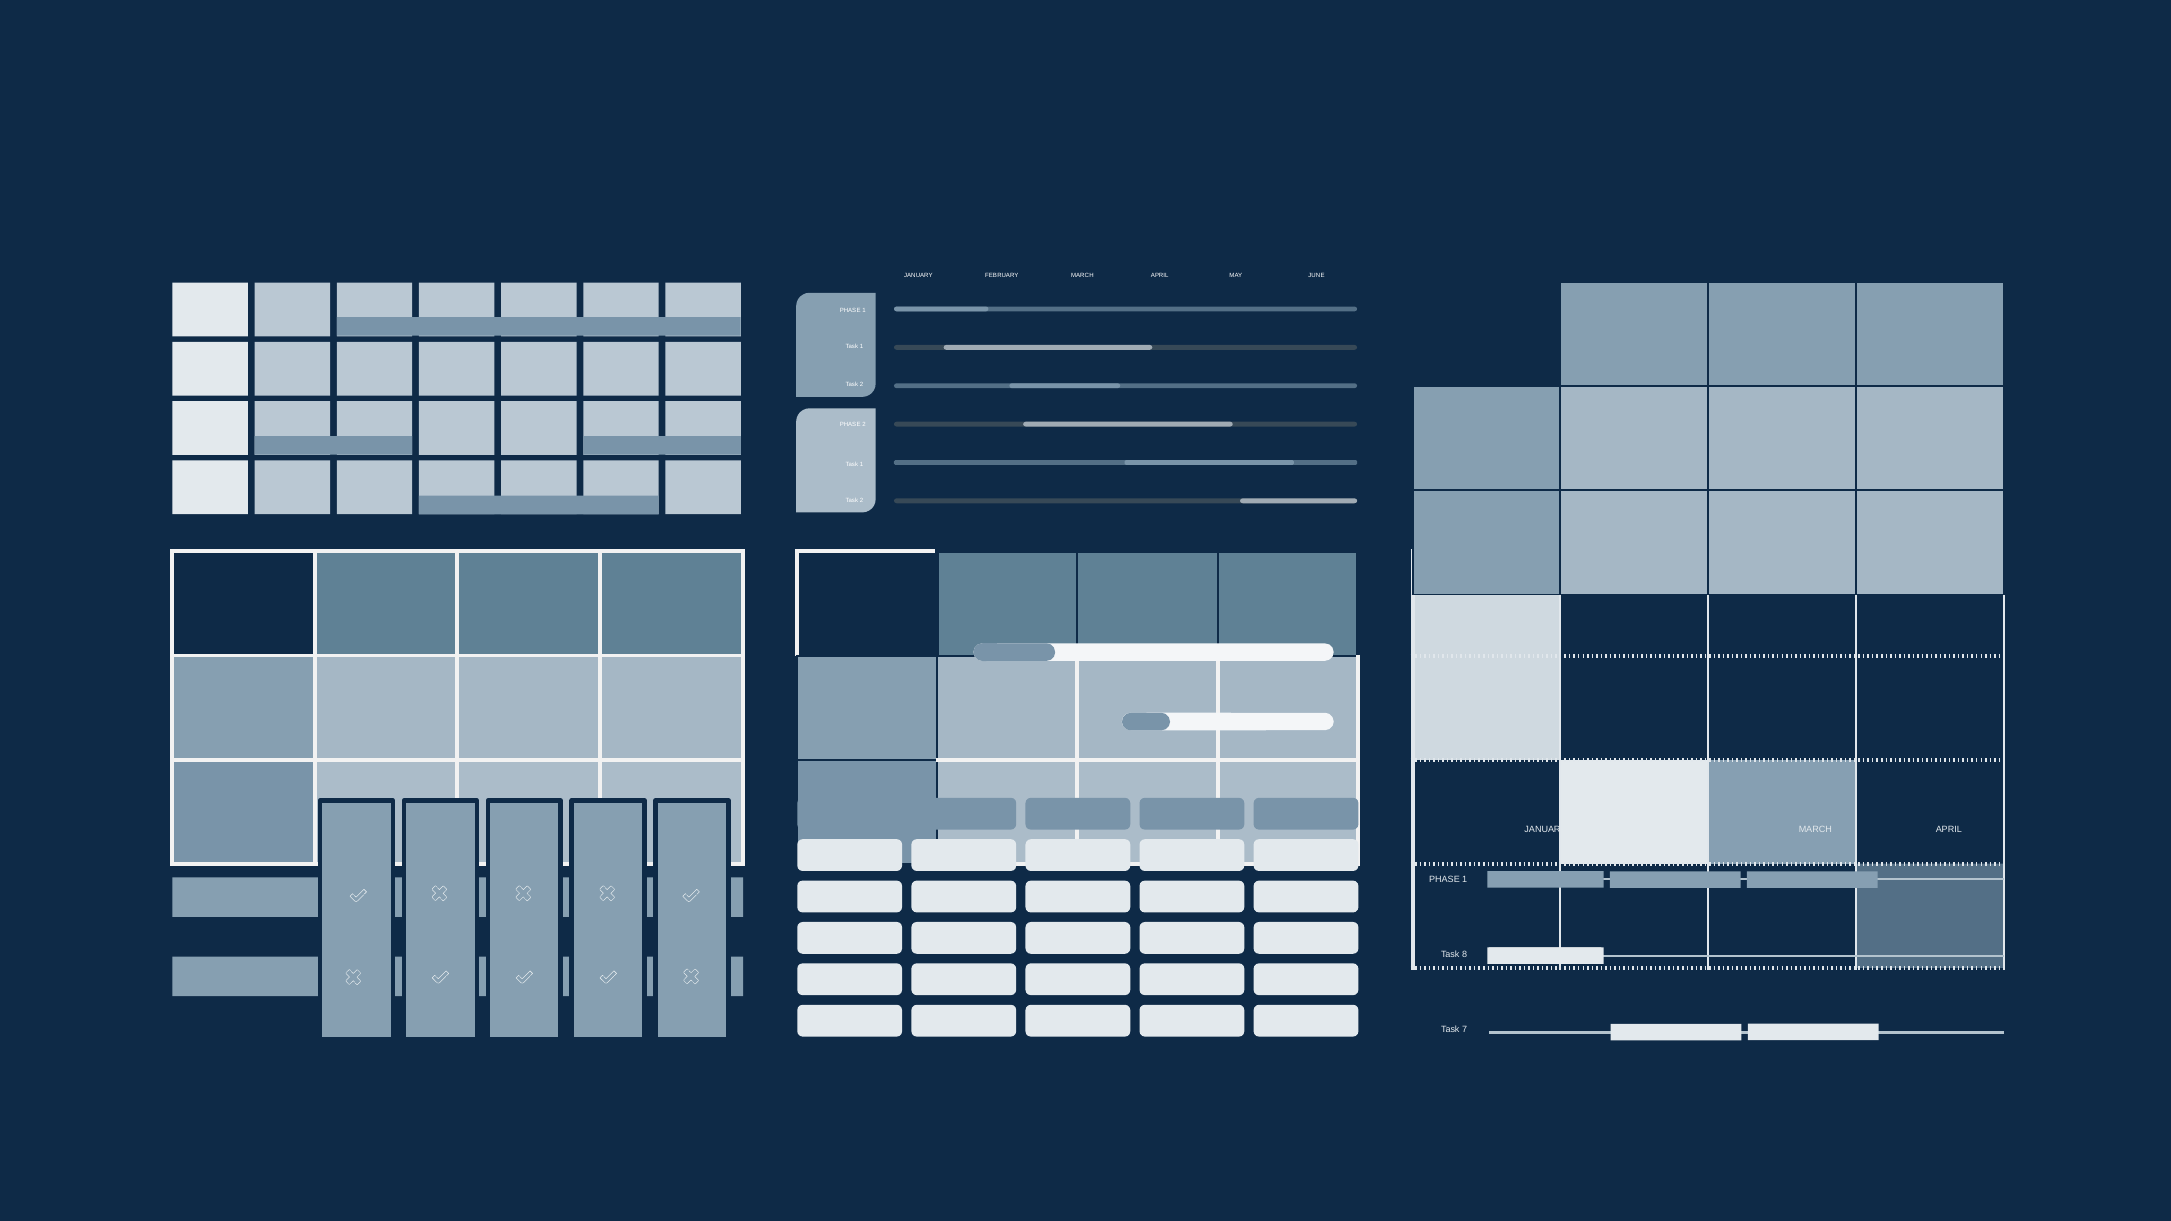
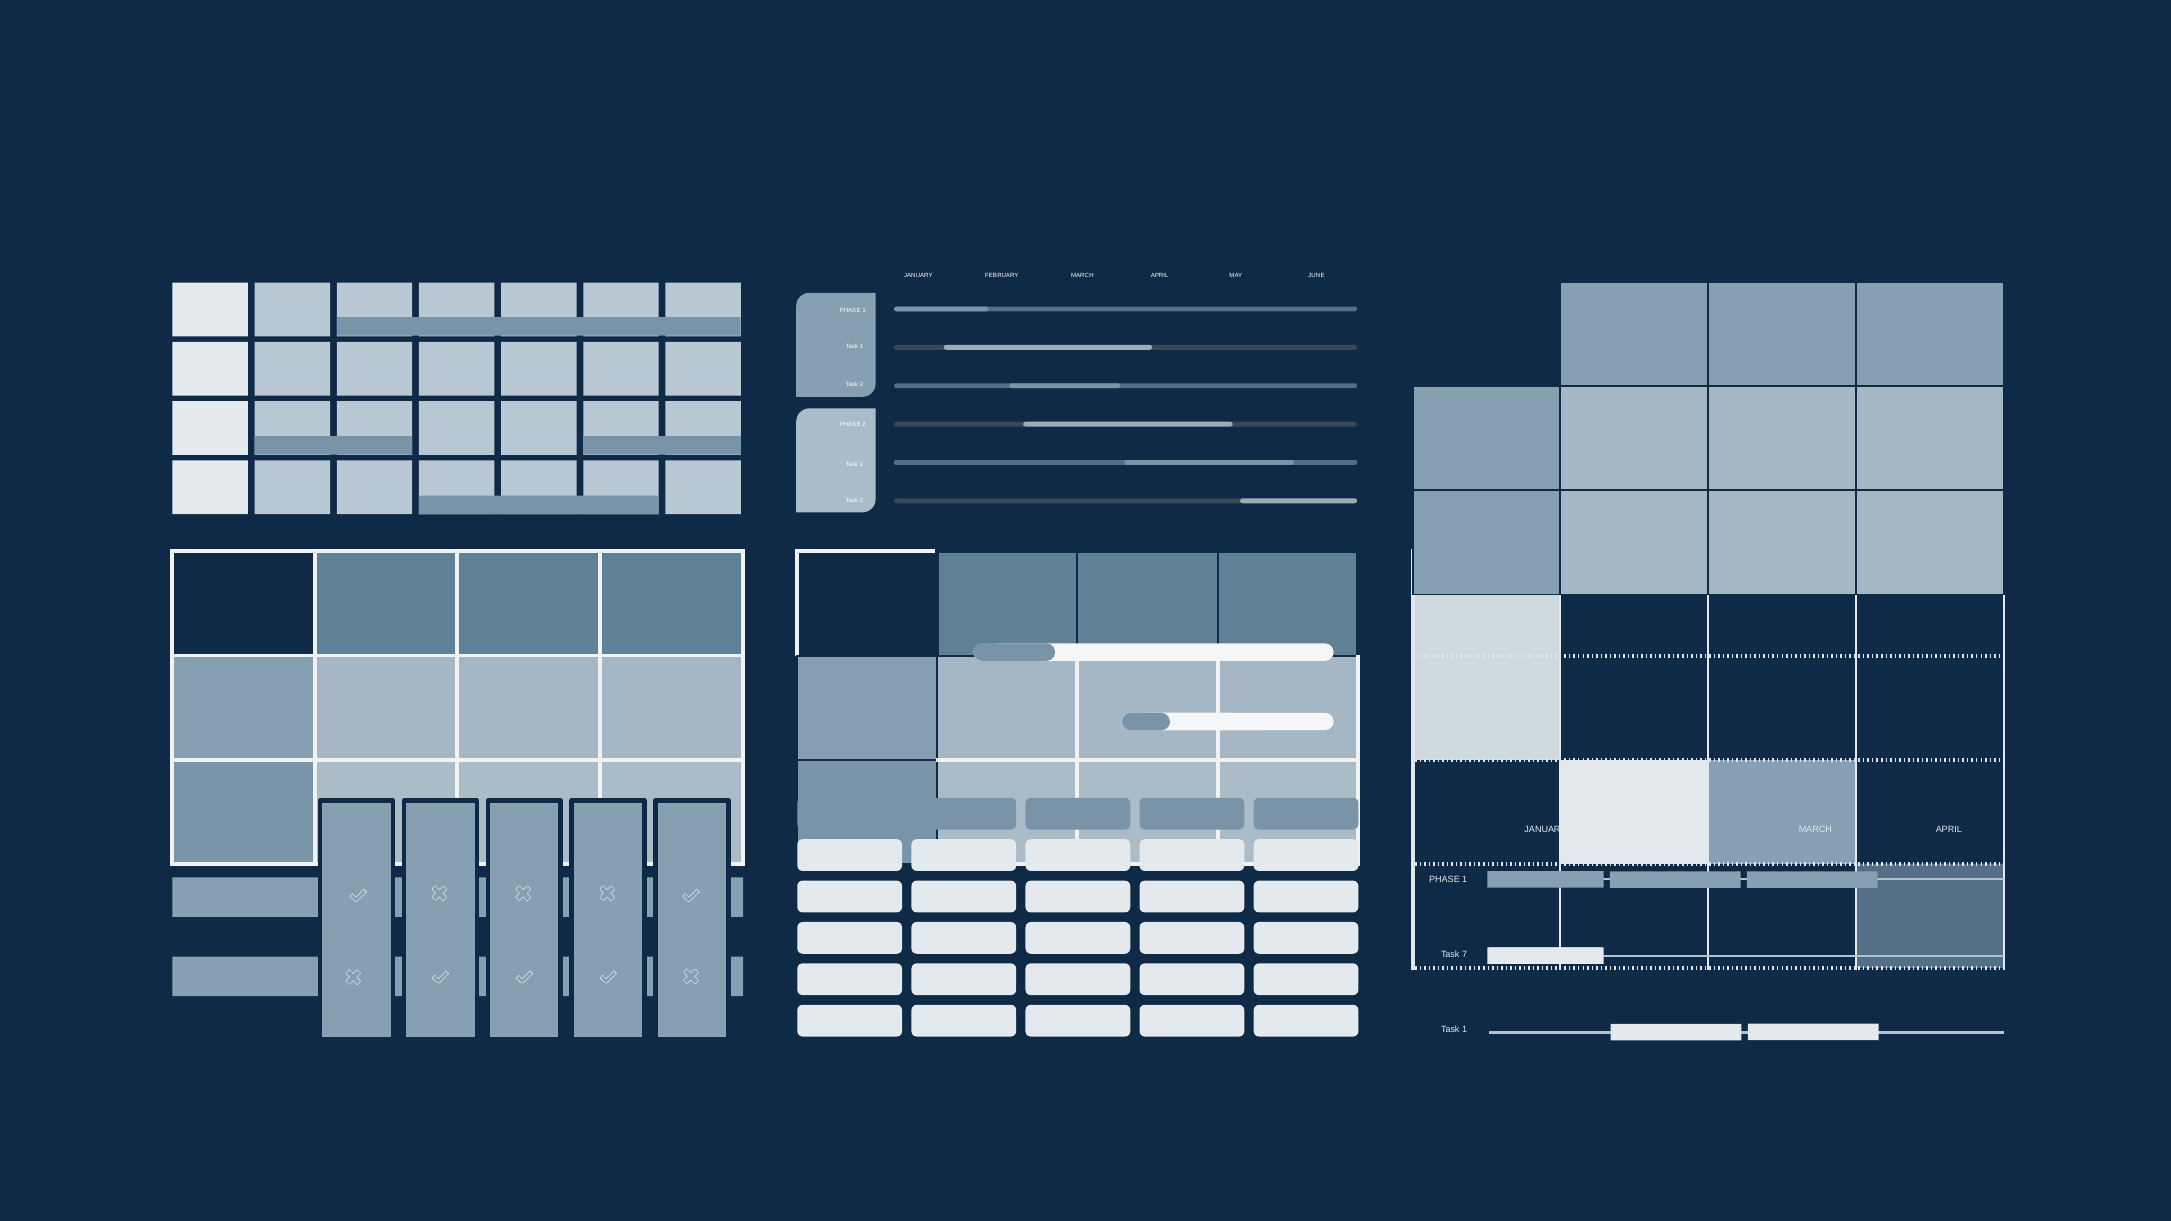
8: 8 -> 7
7 at (1465, 1030): 7 -> 1
